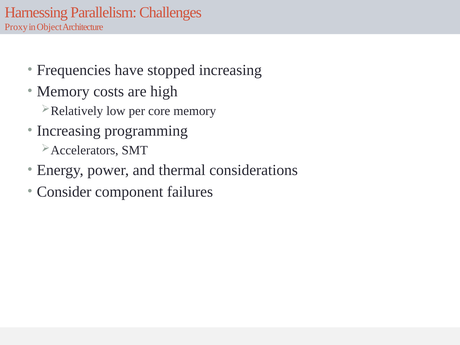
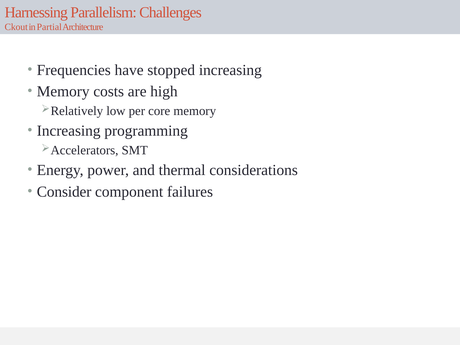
Proxy: Proxy -> Ckout
Object: Object -> Partial
